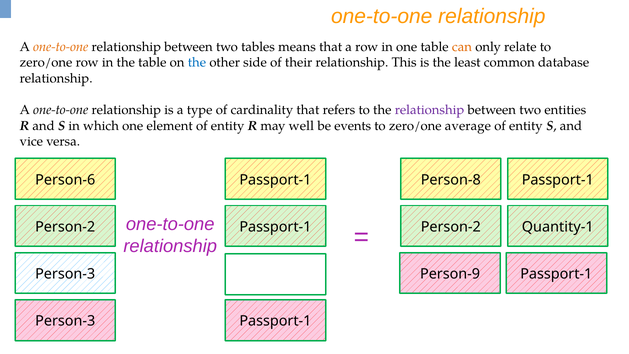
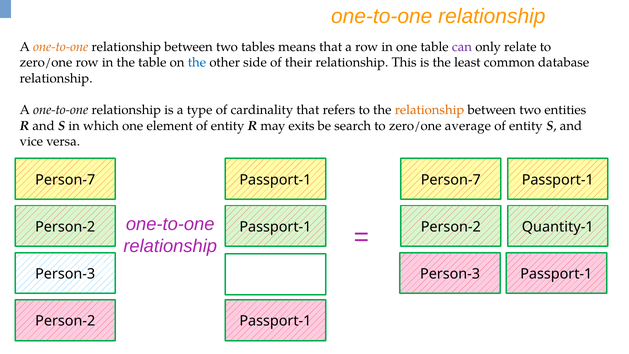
can colour: orange -> purple
relationship at (430, 110) colour: purple -> orange
well: well -> exits
events: events -> search
Person-6 at (65, 180): Person-6 -> Person-7
Passport-1 Person-8: Person-8 -> Person-7
Person-9 at (450, 274): Person-9 -> Person-3
Person-3 at (65, 321): Person-3 -> Person-2
